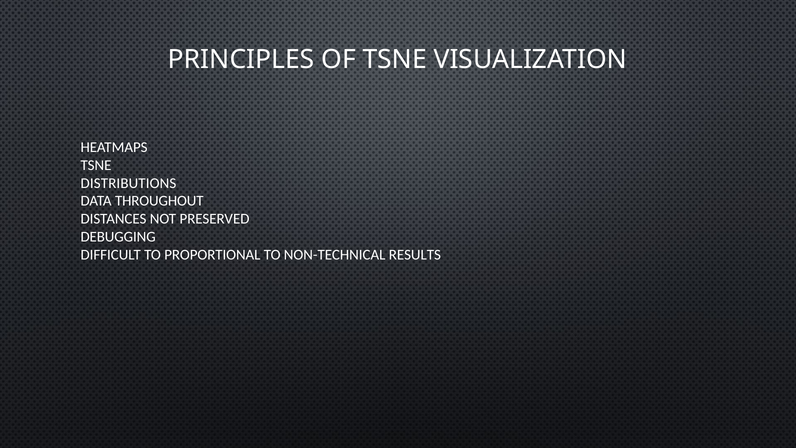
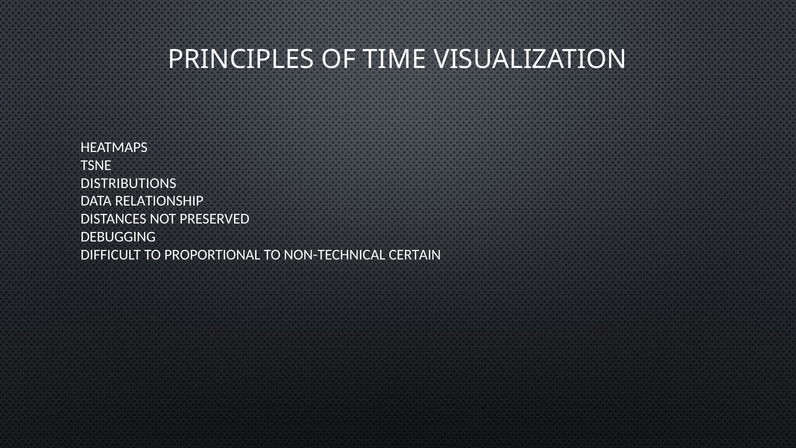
OF TSNE: TSNE -> TIME
THROUGHOUT: THROUGHOUT -> RELATIONSHIP
RESULTS: RESULTS -> CERTAIN
